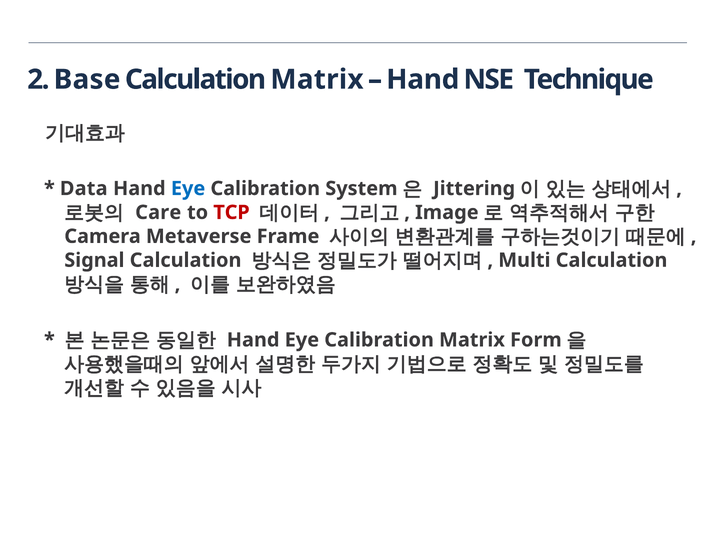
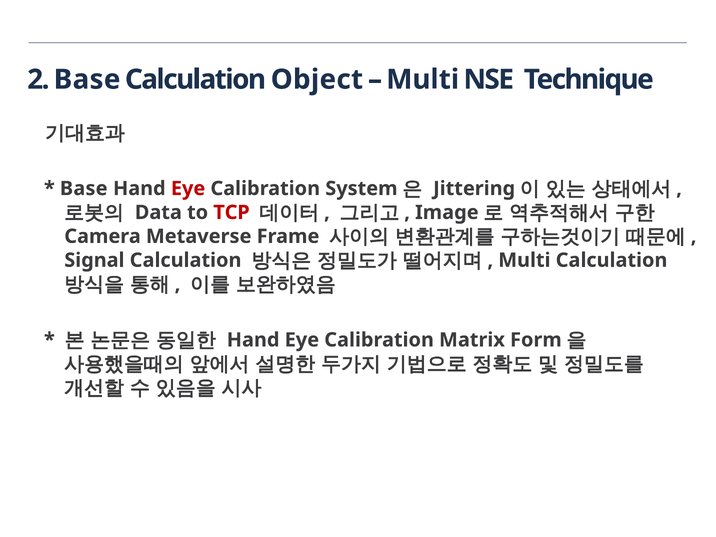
Calculation Matrix: Matrix -> Object
Hand at (423, 79): Hand -> Multi
Data at (84, 189): Data -> Base
Eye at (188, 189) colour: blue -> red
Care: Care -> Data
